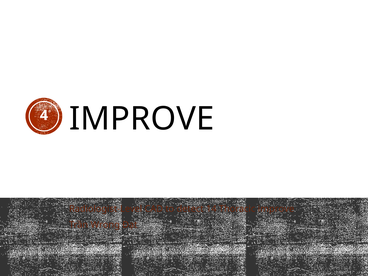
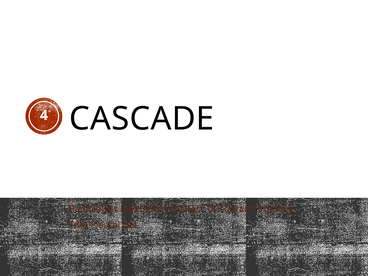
4 IMPROVE: IMPROVE -> CASCADE
Wrong: Wrong -> Pleural
